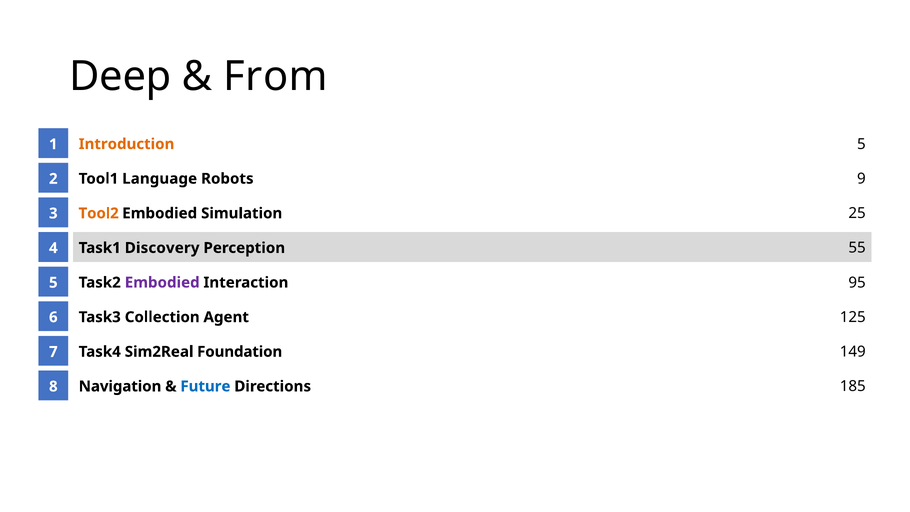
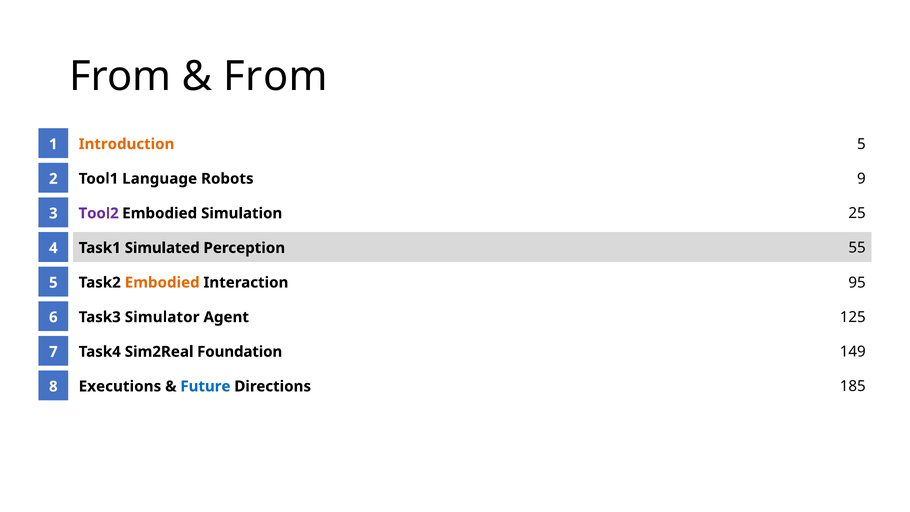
Deep at (120, 76): Deep -> From
Tool2 colour: orange -> purple
Discovery: Discovery -> Simulated
Embodied at (162, 282) colour: purple -> orange
Collection: Collection -> Simulator
Navigation: Navigation -> Executions
